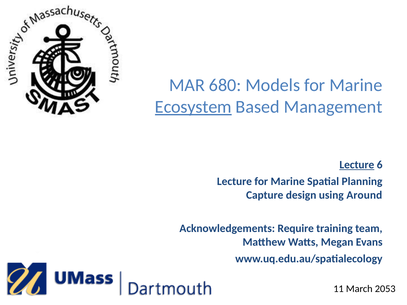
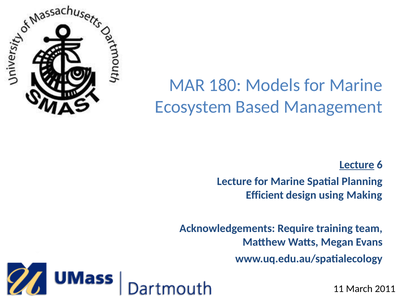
680: 680 -> 180
Ecosystem underline: present -> none
Capture: Capture -> Efficient
Around: Around -> Making
2053: 2053 -> 2011
